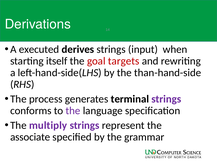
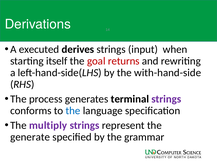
targets: targets -> returns
than-hand-side: than-hand-side -> with-hand-side
the at (73, 111) colour: purple -> blue
associate: associate -> generate
